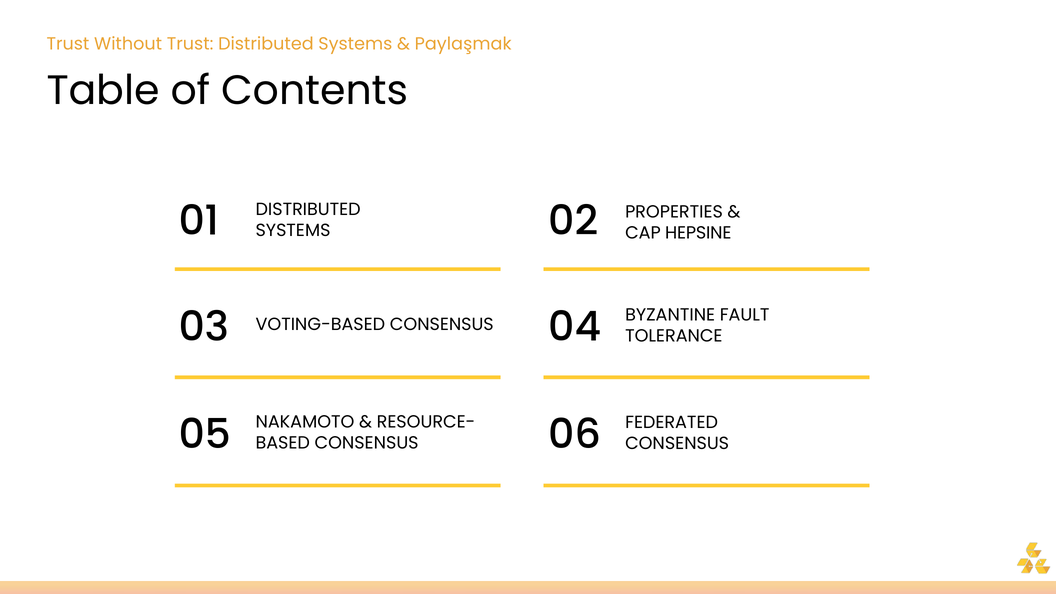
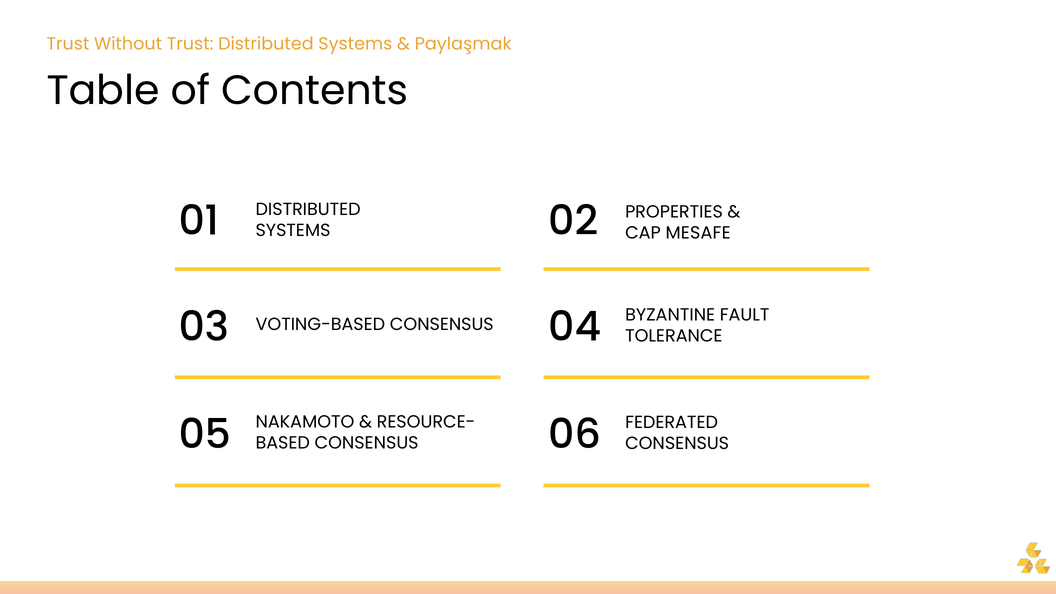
HEPSINE: HEPSINE -> MESAFE
